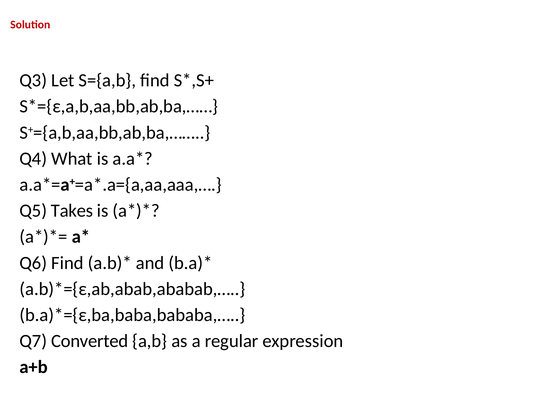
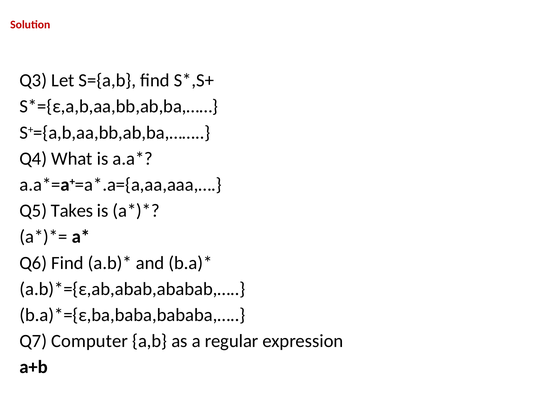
Converted: Converted -> Computer
